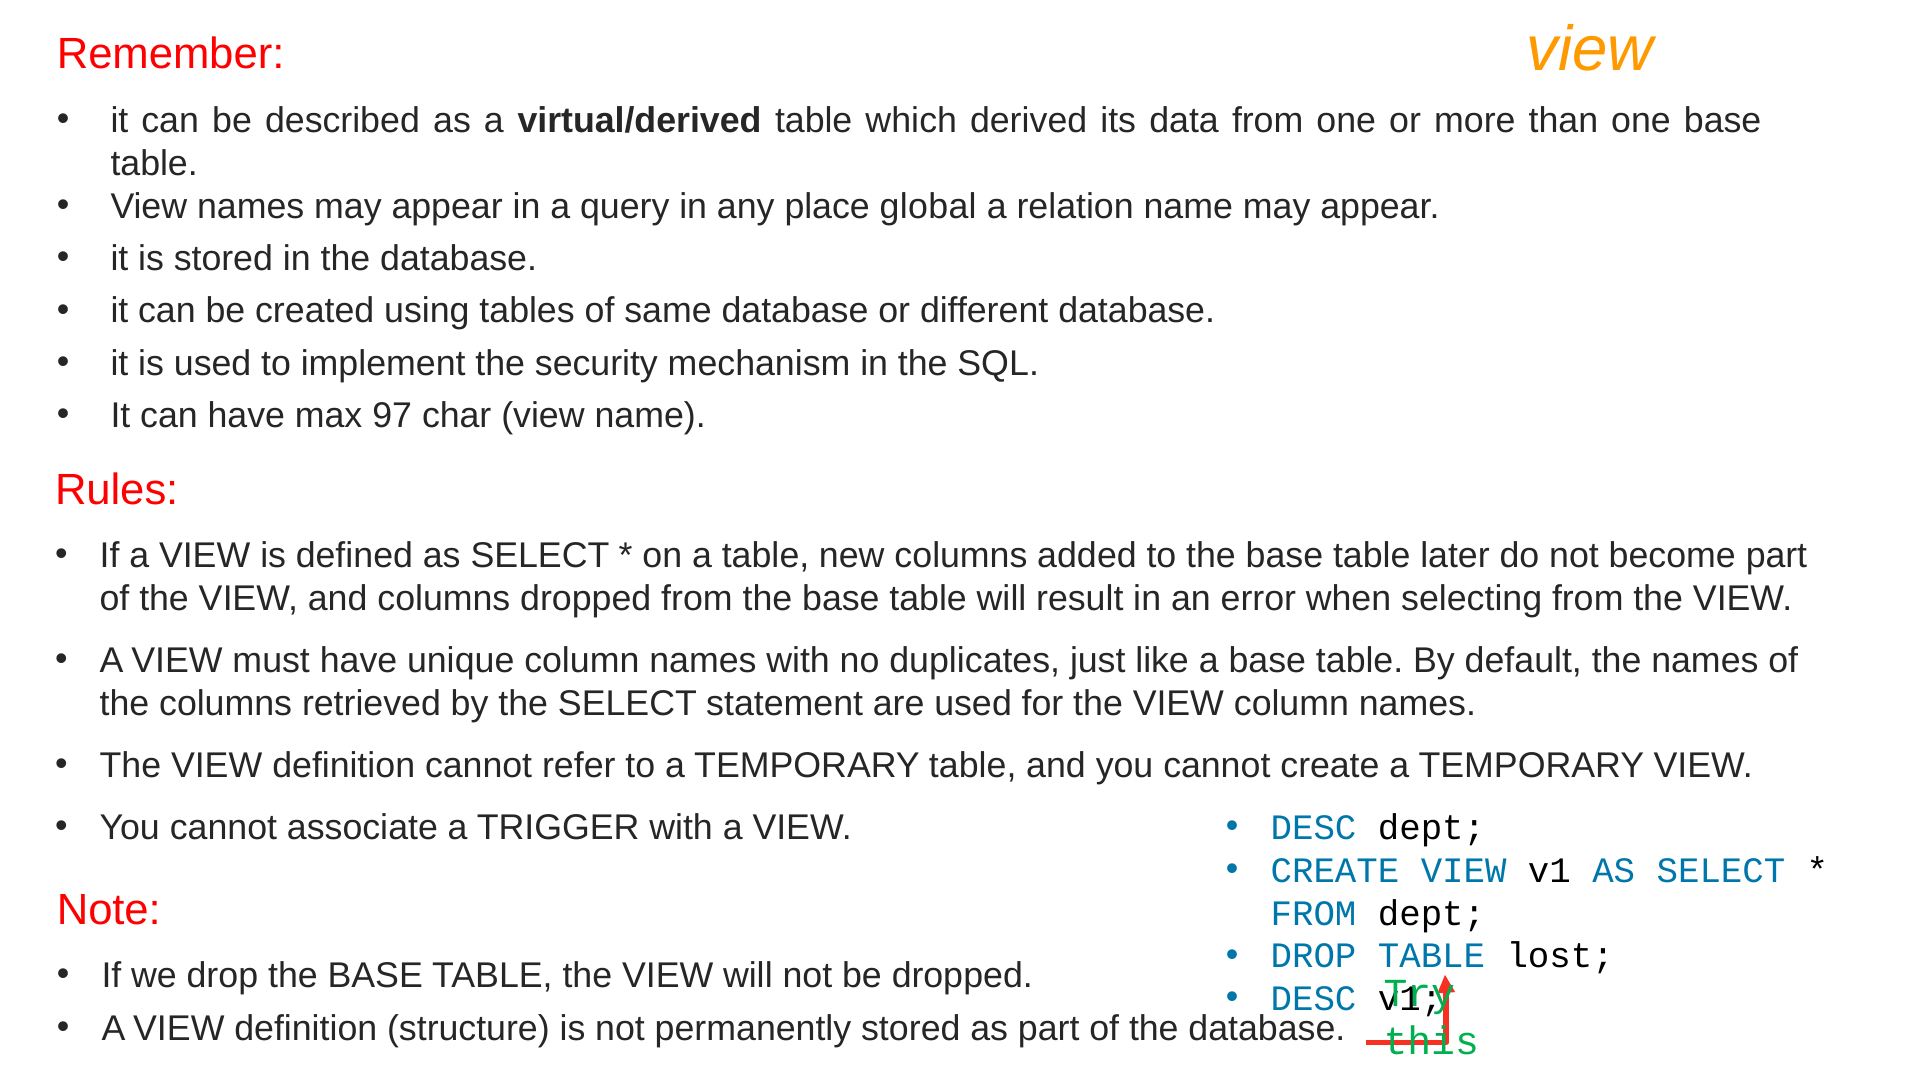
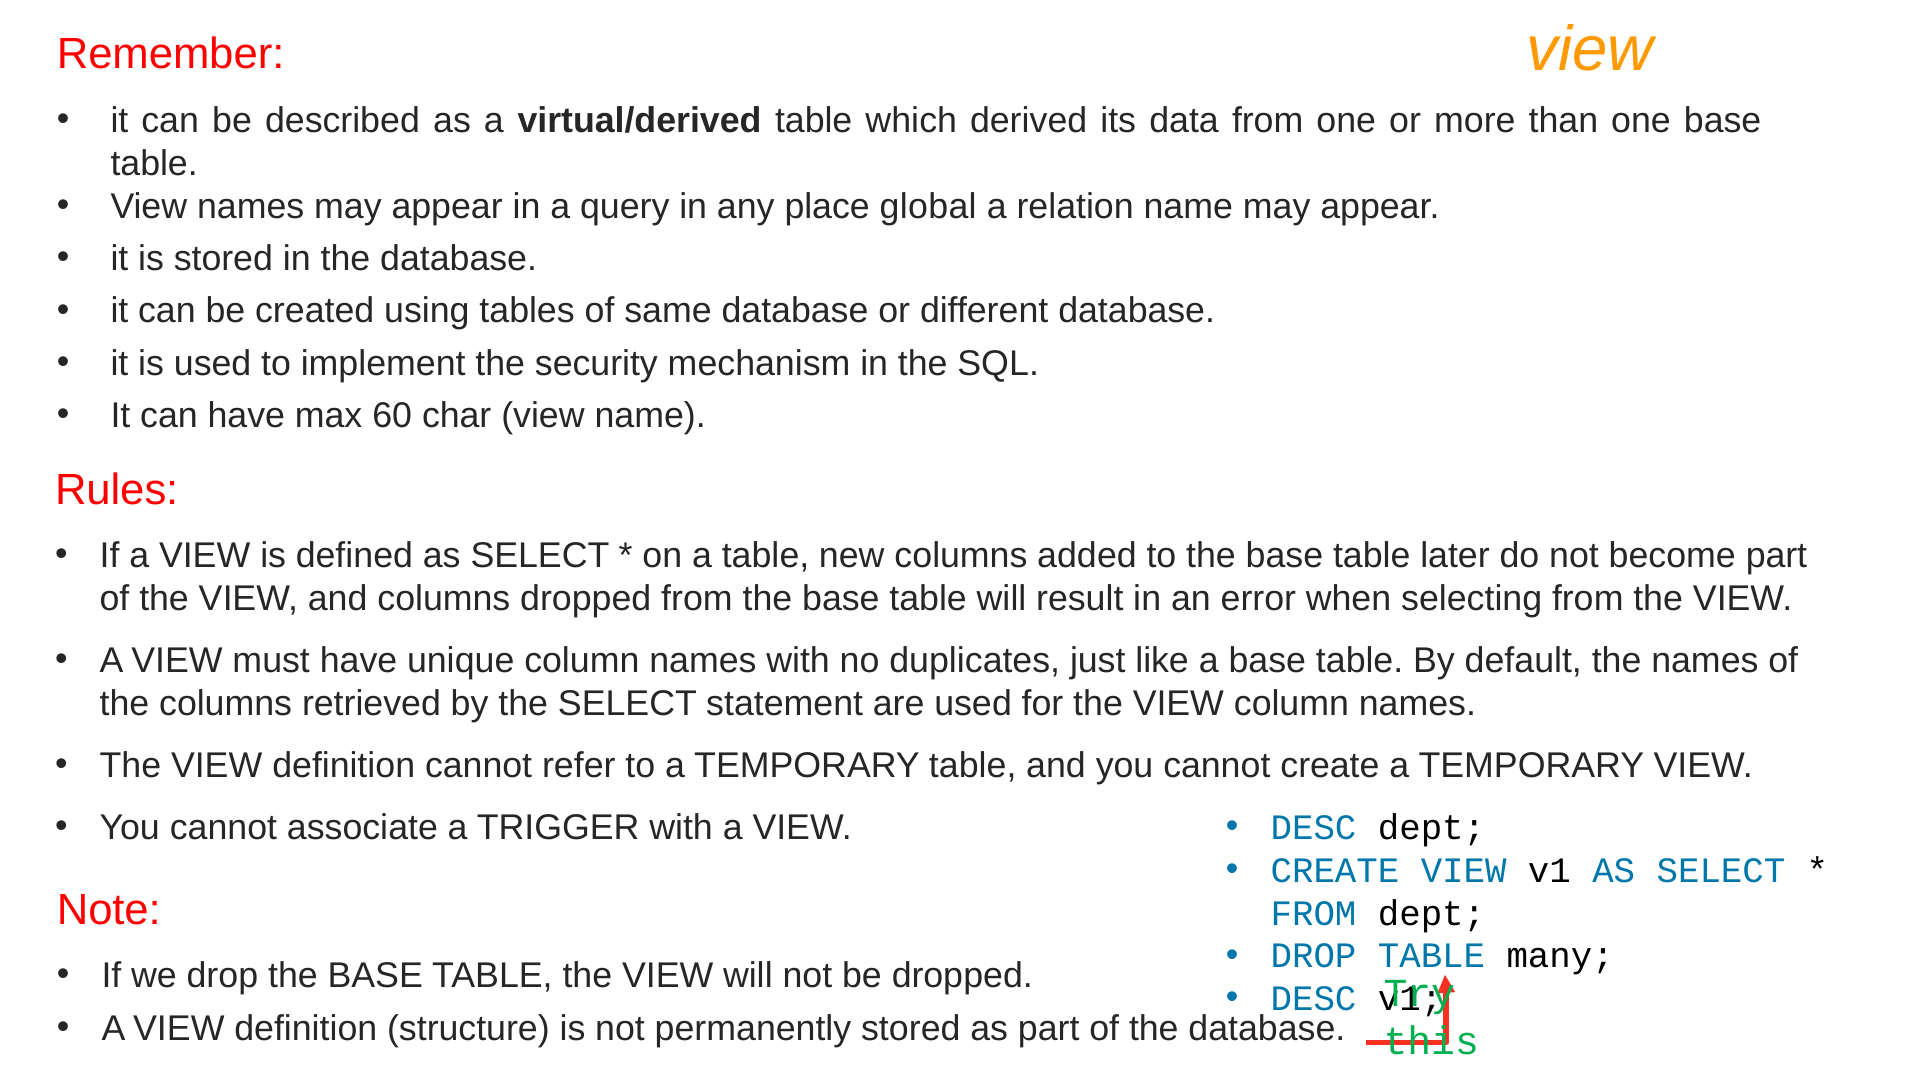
97: 97 -> 60
lost: lost -> many
